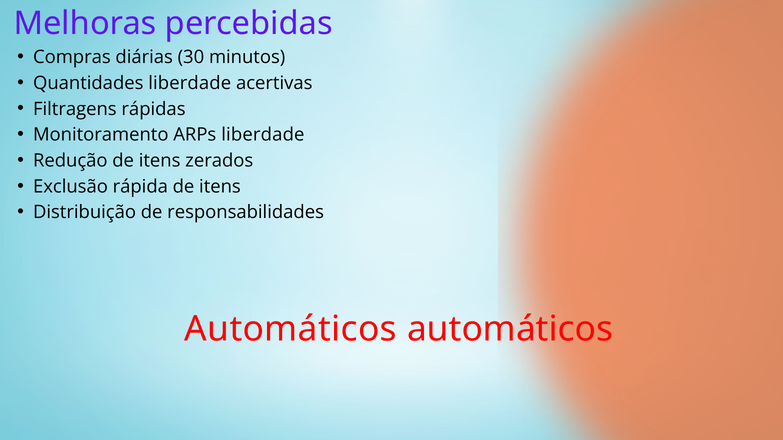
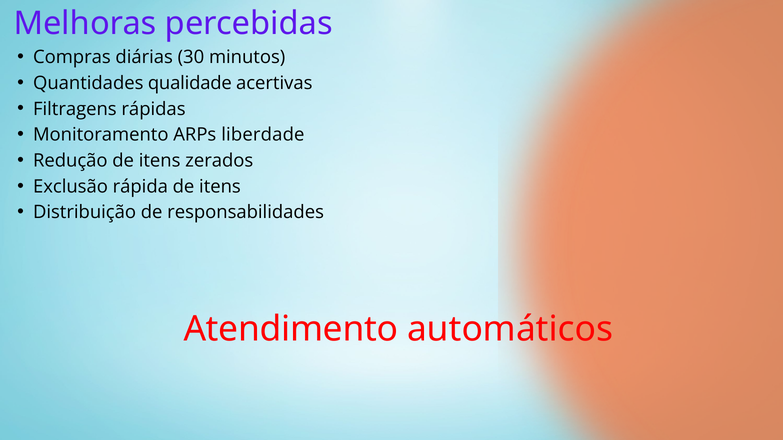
Quantidades liberdade: liberdade -> qualidade
Automáticos at (291, 330): Automáticos -> Atendimento
